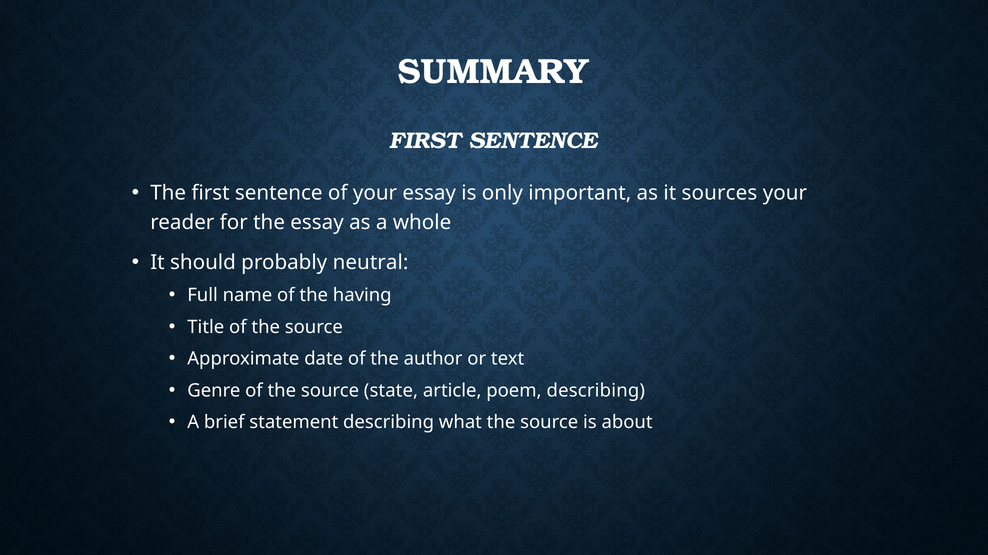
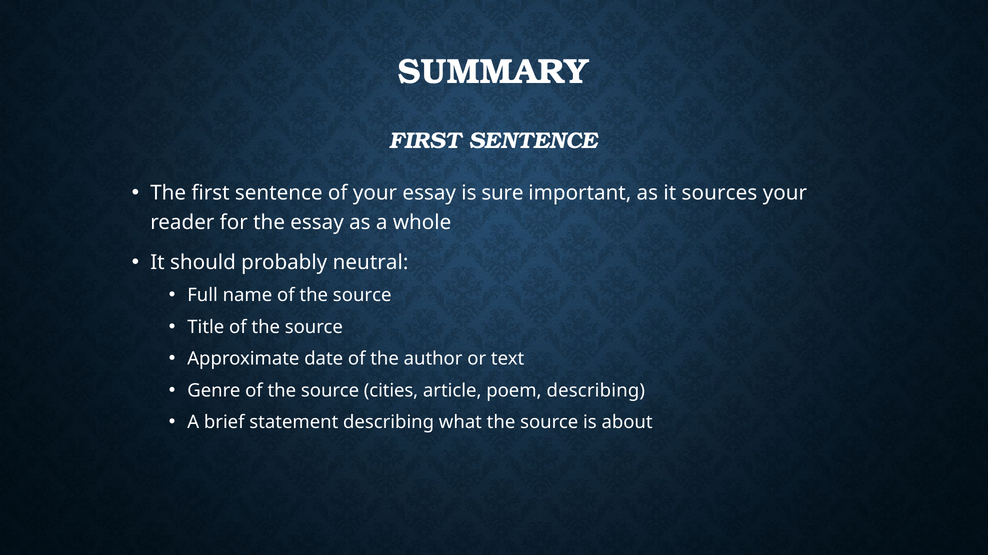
only: only -> sure
name of the having: having -> source
state: state -> cities
